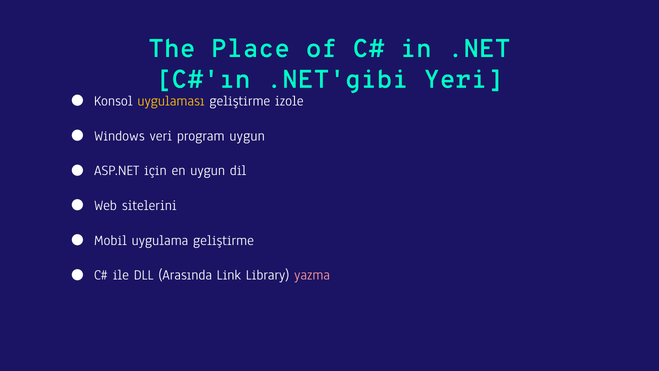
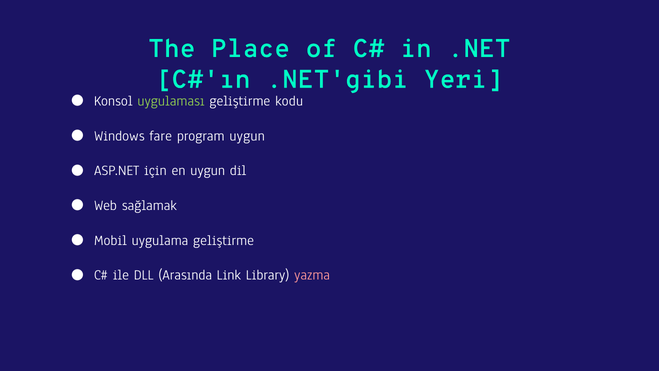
uygulaması colour: yellow -> light green
izole: izole -> kodu
veri: veri -> fare
sitelerini: sitelerini -> sağlamak
